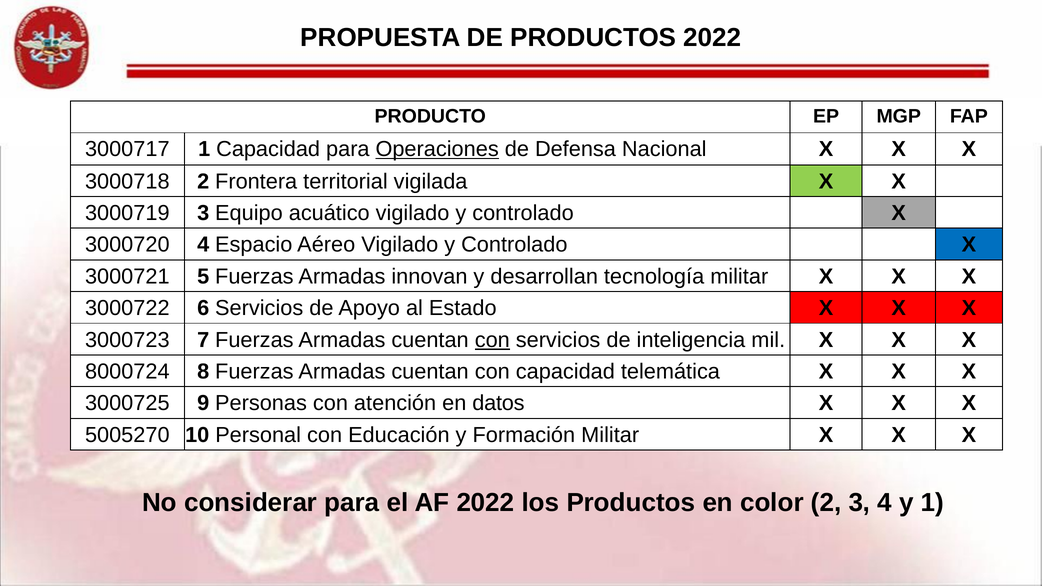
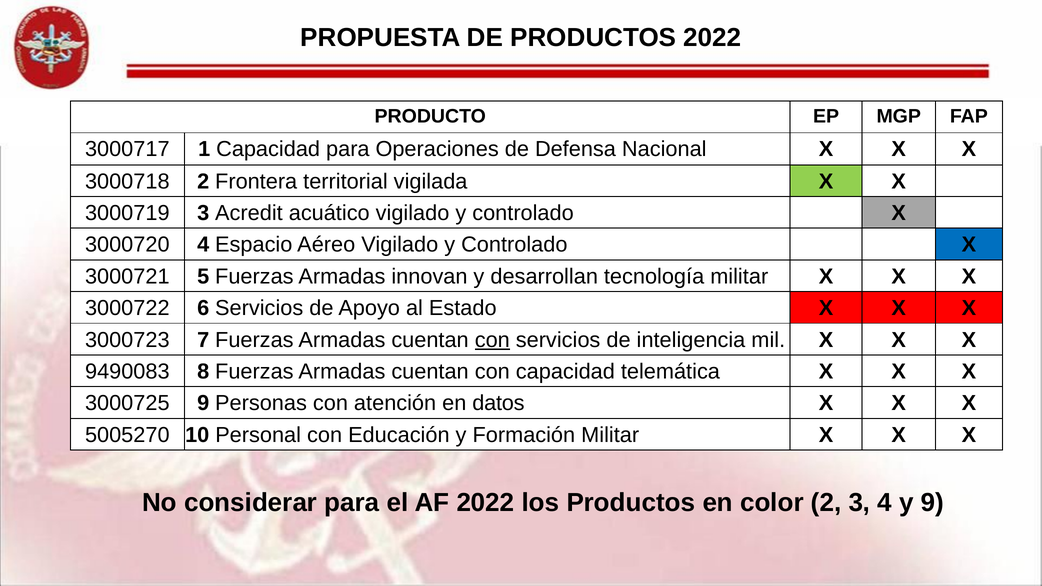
Operaciones underline: present -> none
Equipo: Equipo -> Acredit
8000724: 8000724 -> 9490083
y 1: 1 -> 9
